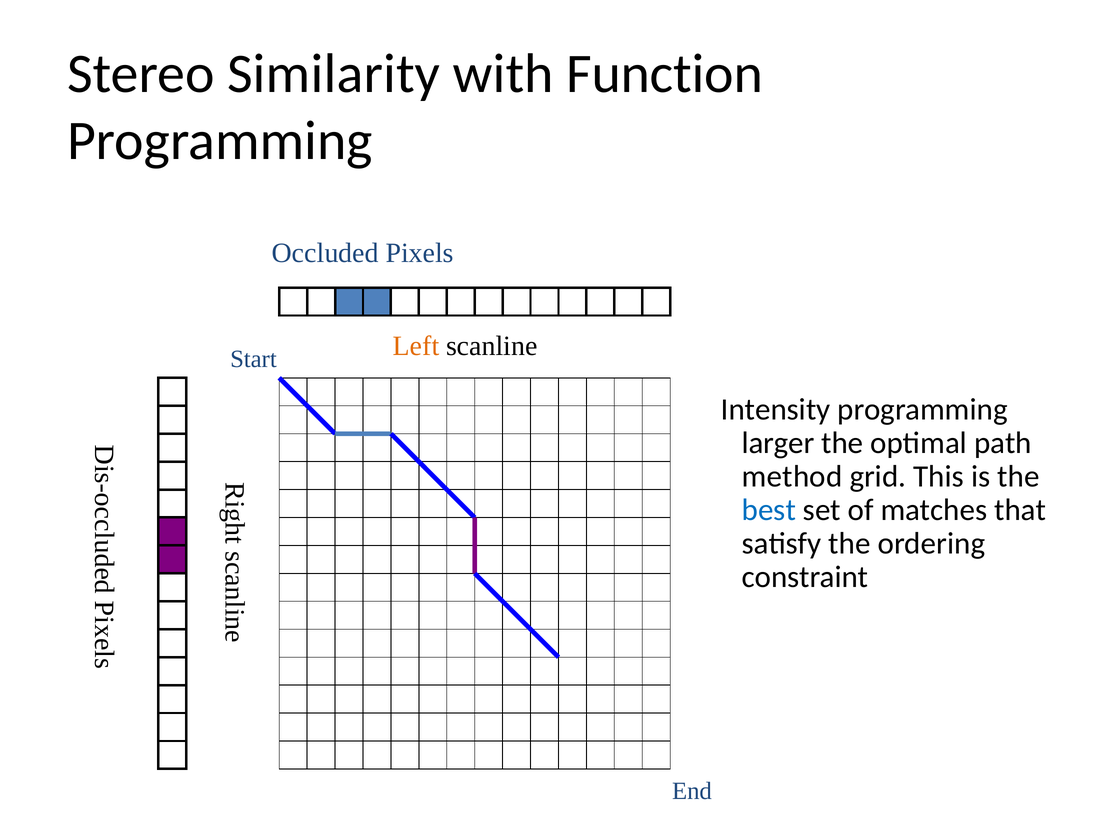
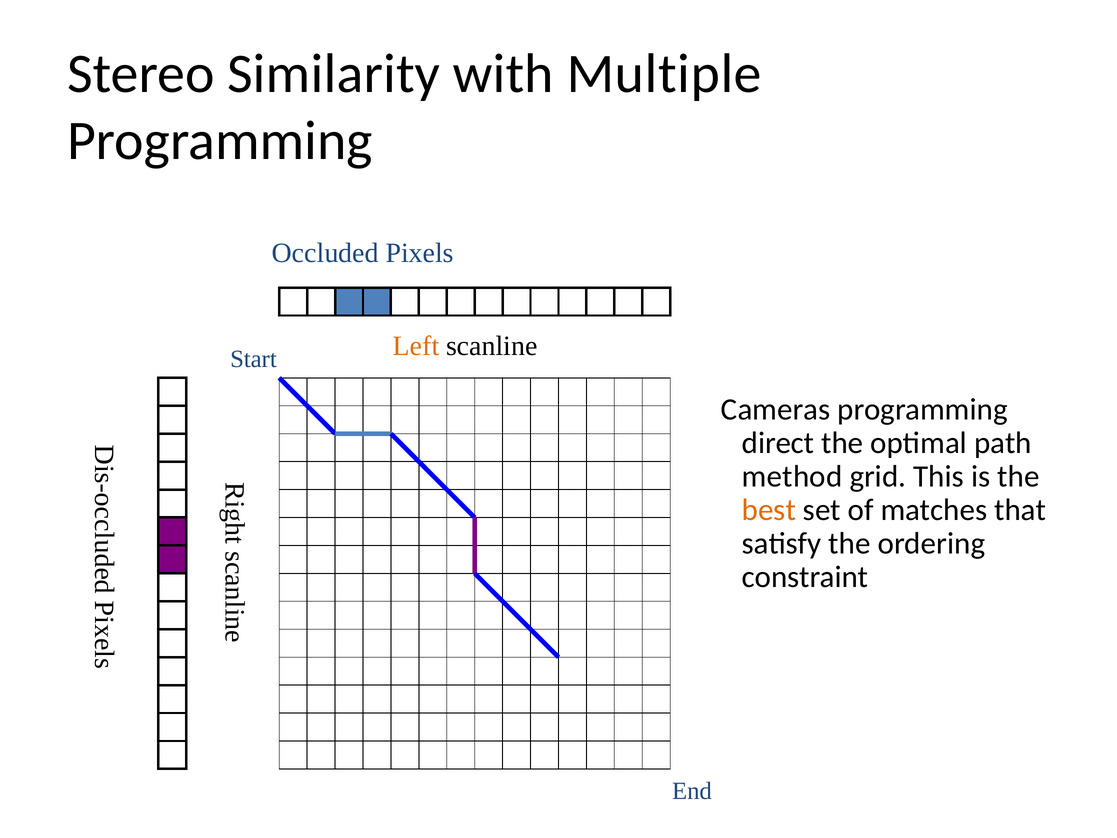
Function: Function -> Multiple
Intensity: Intensity -> Cameras
larger: larger -> direct
best colour: blue -> orange
